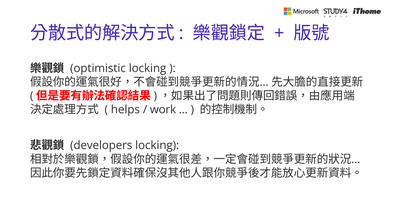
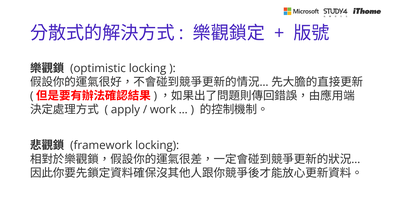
helps: helps -> apply
developers: developers -> framework
